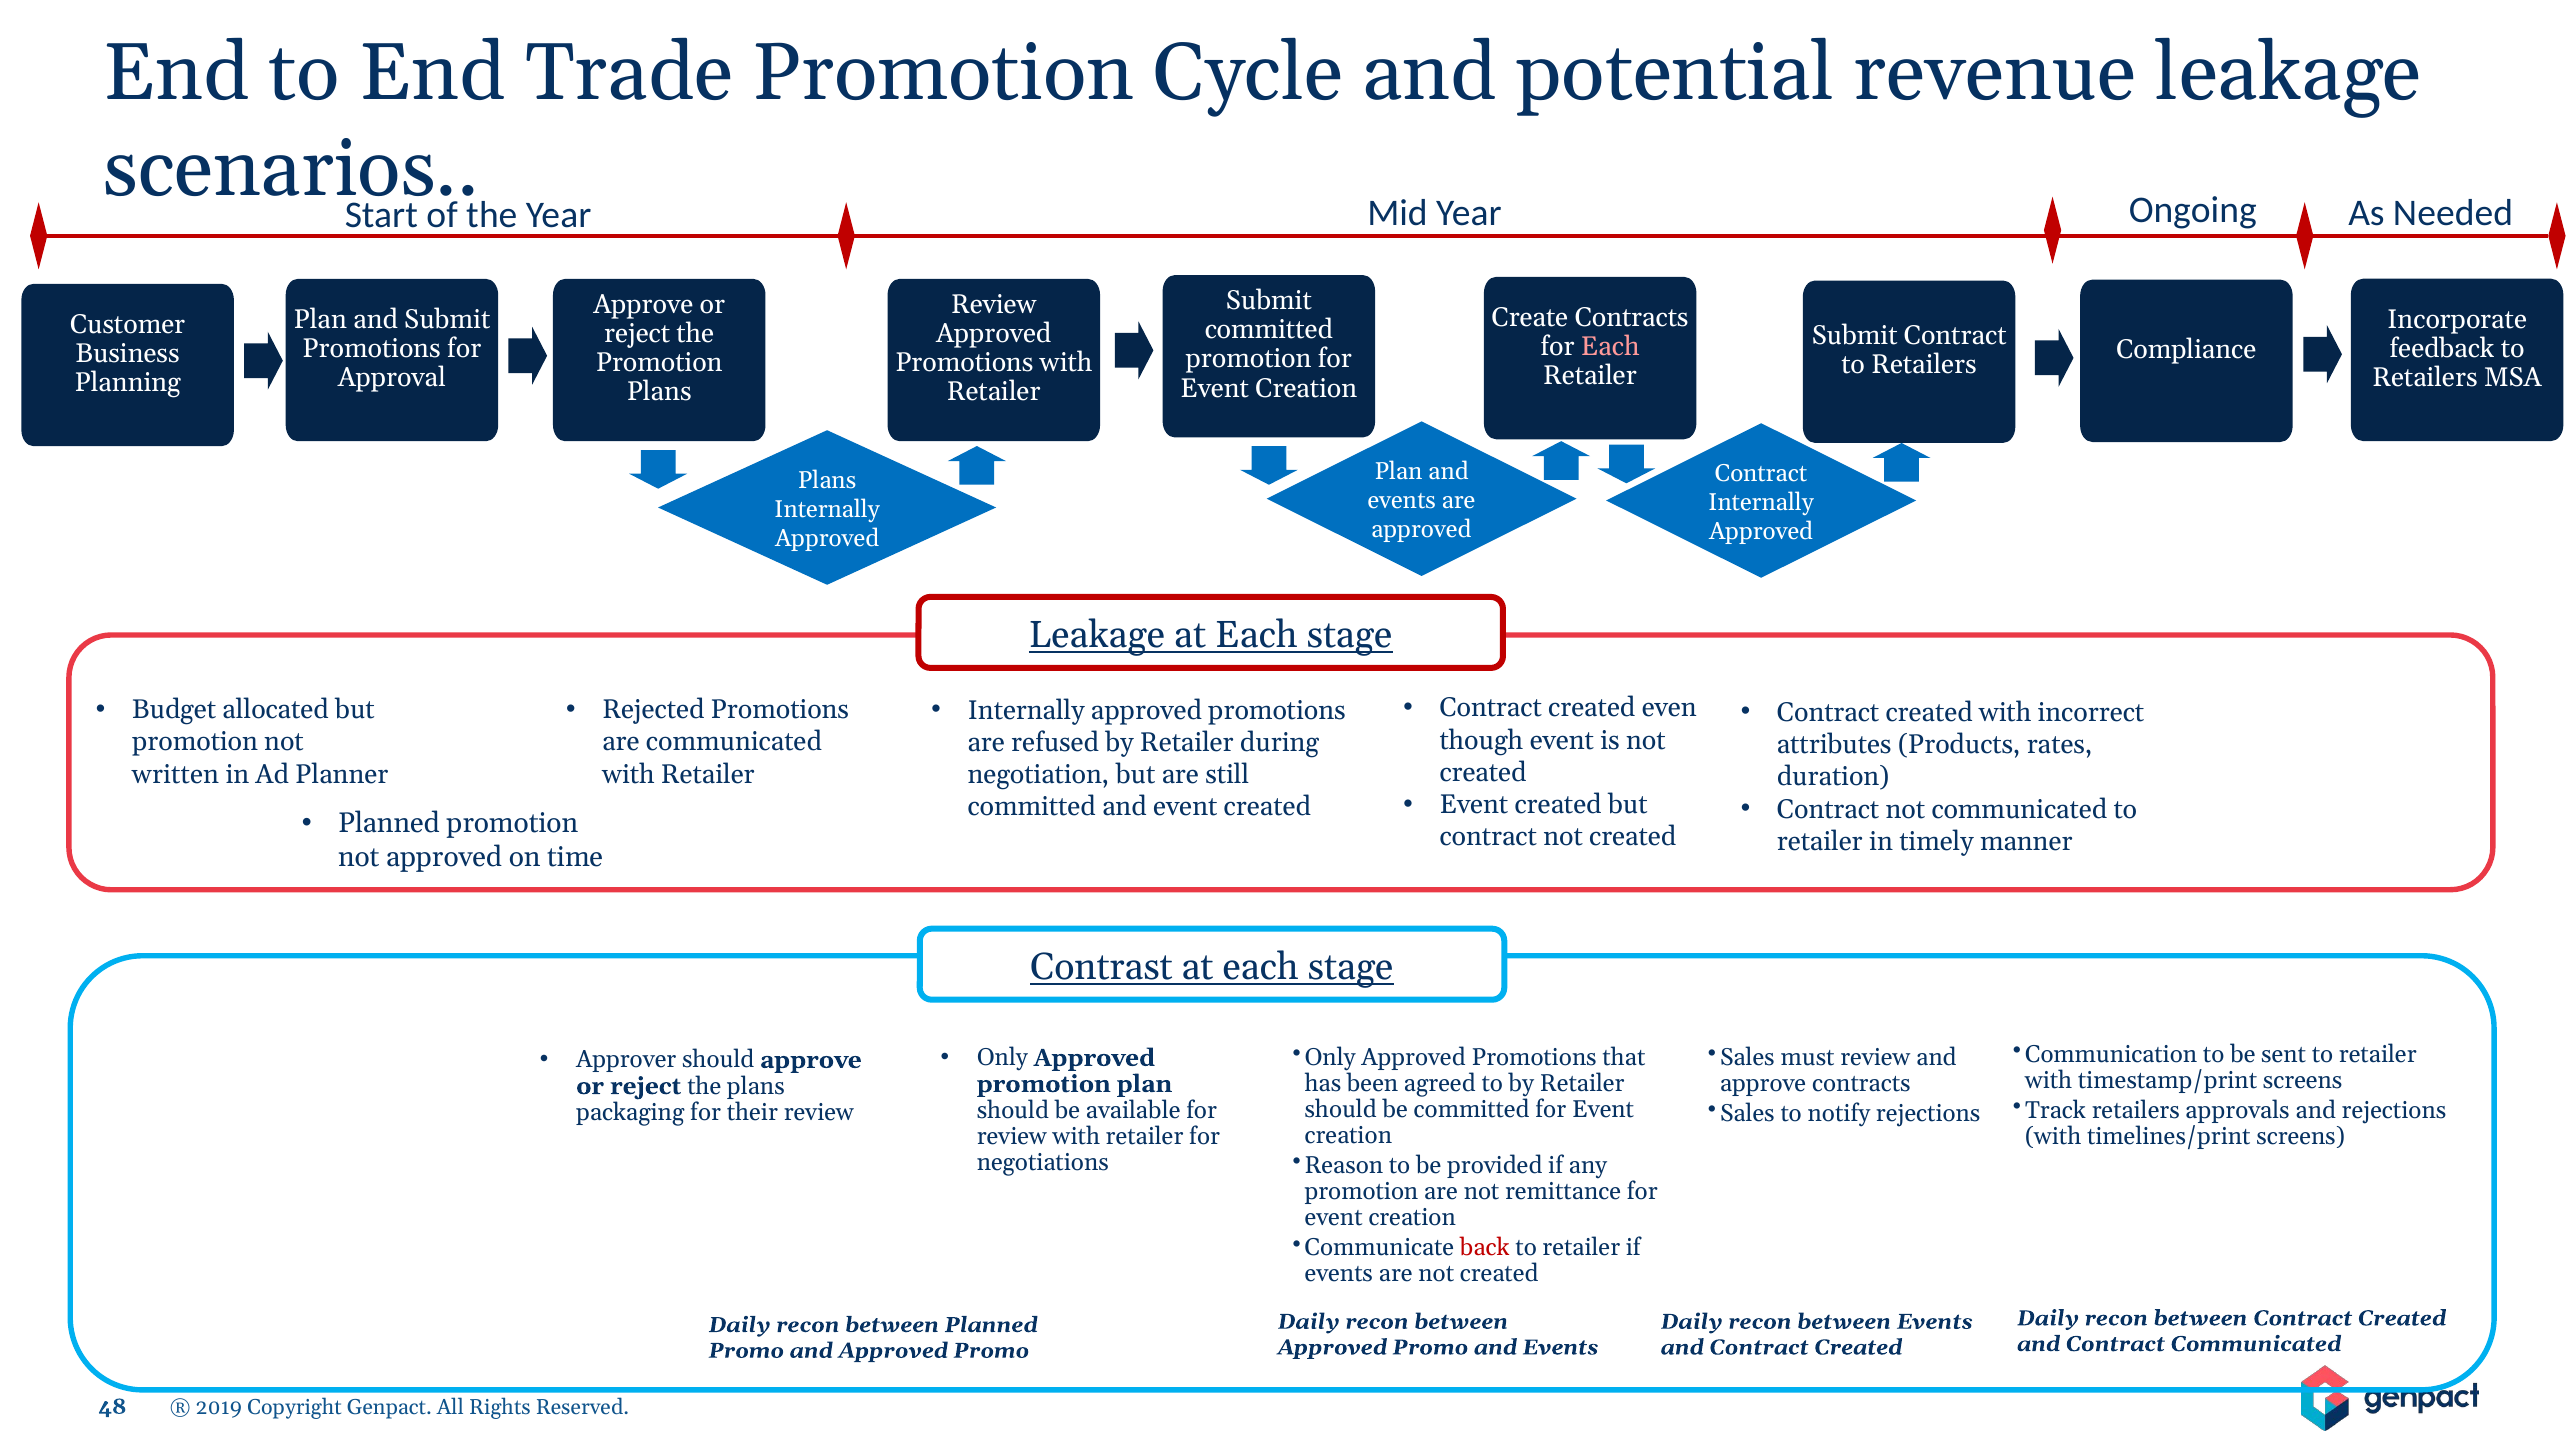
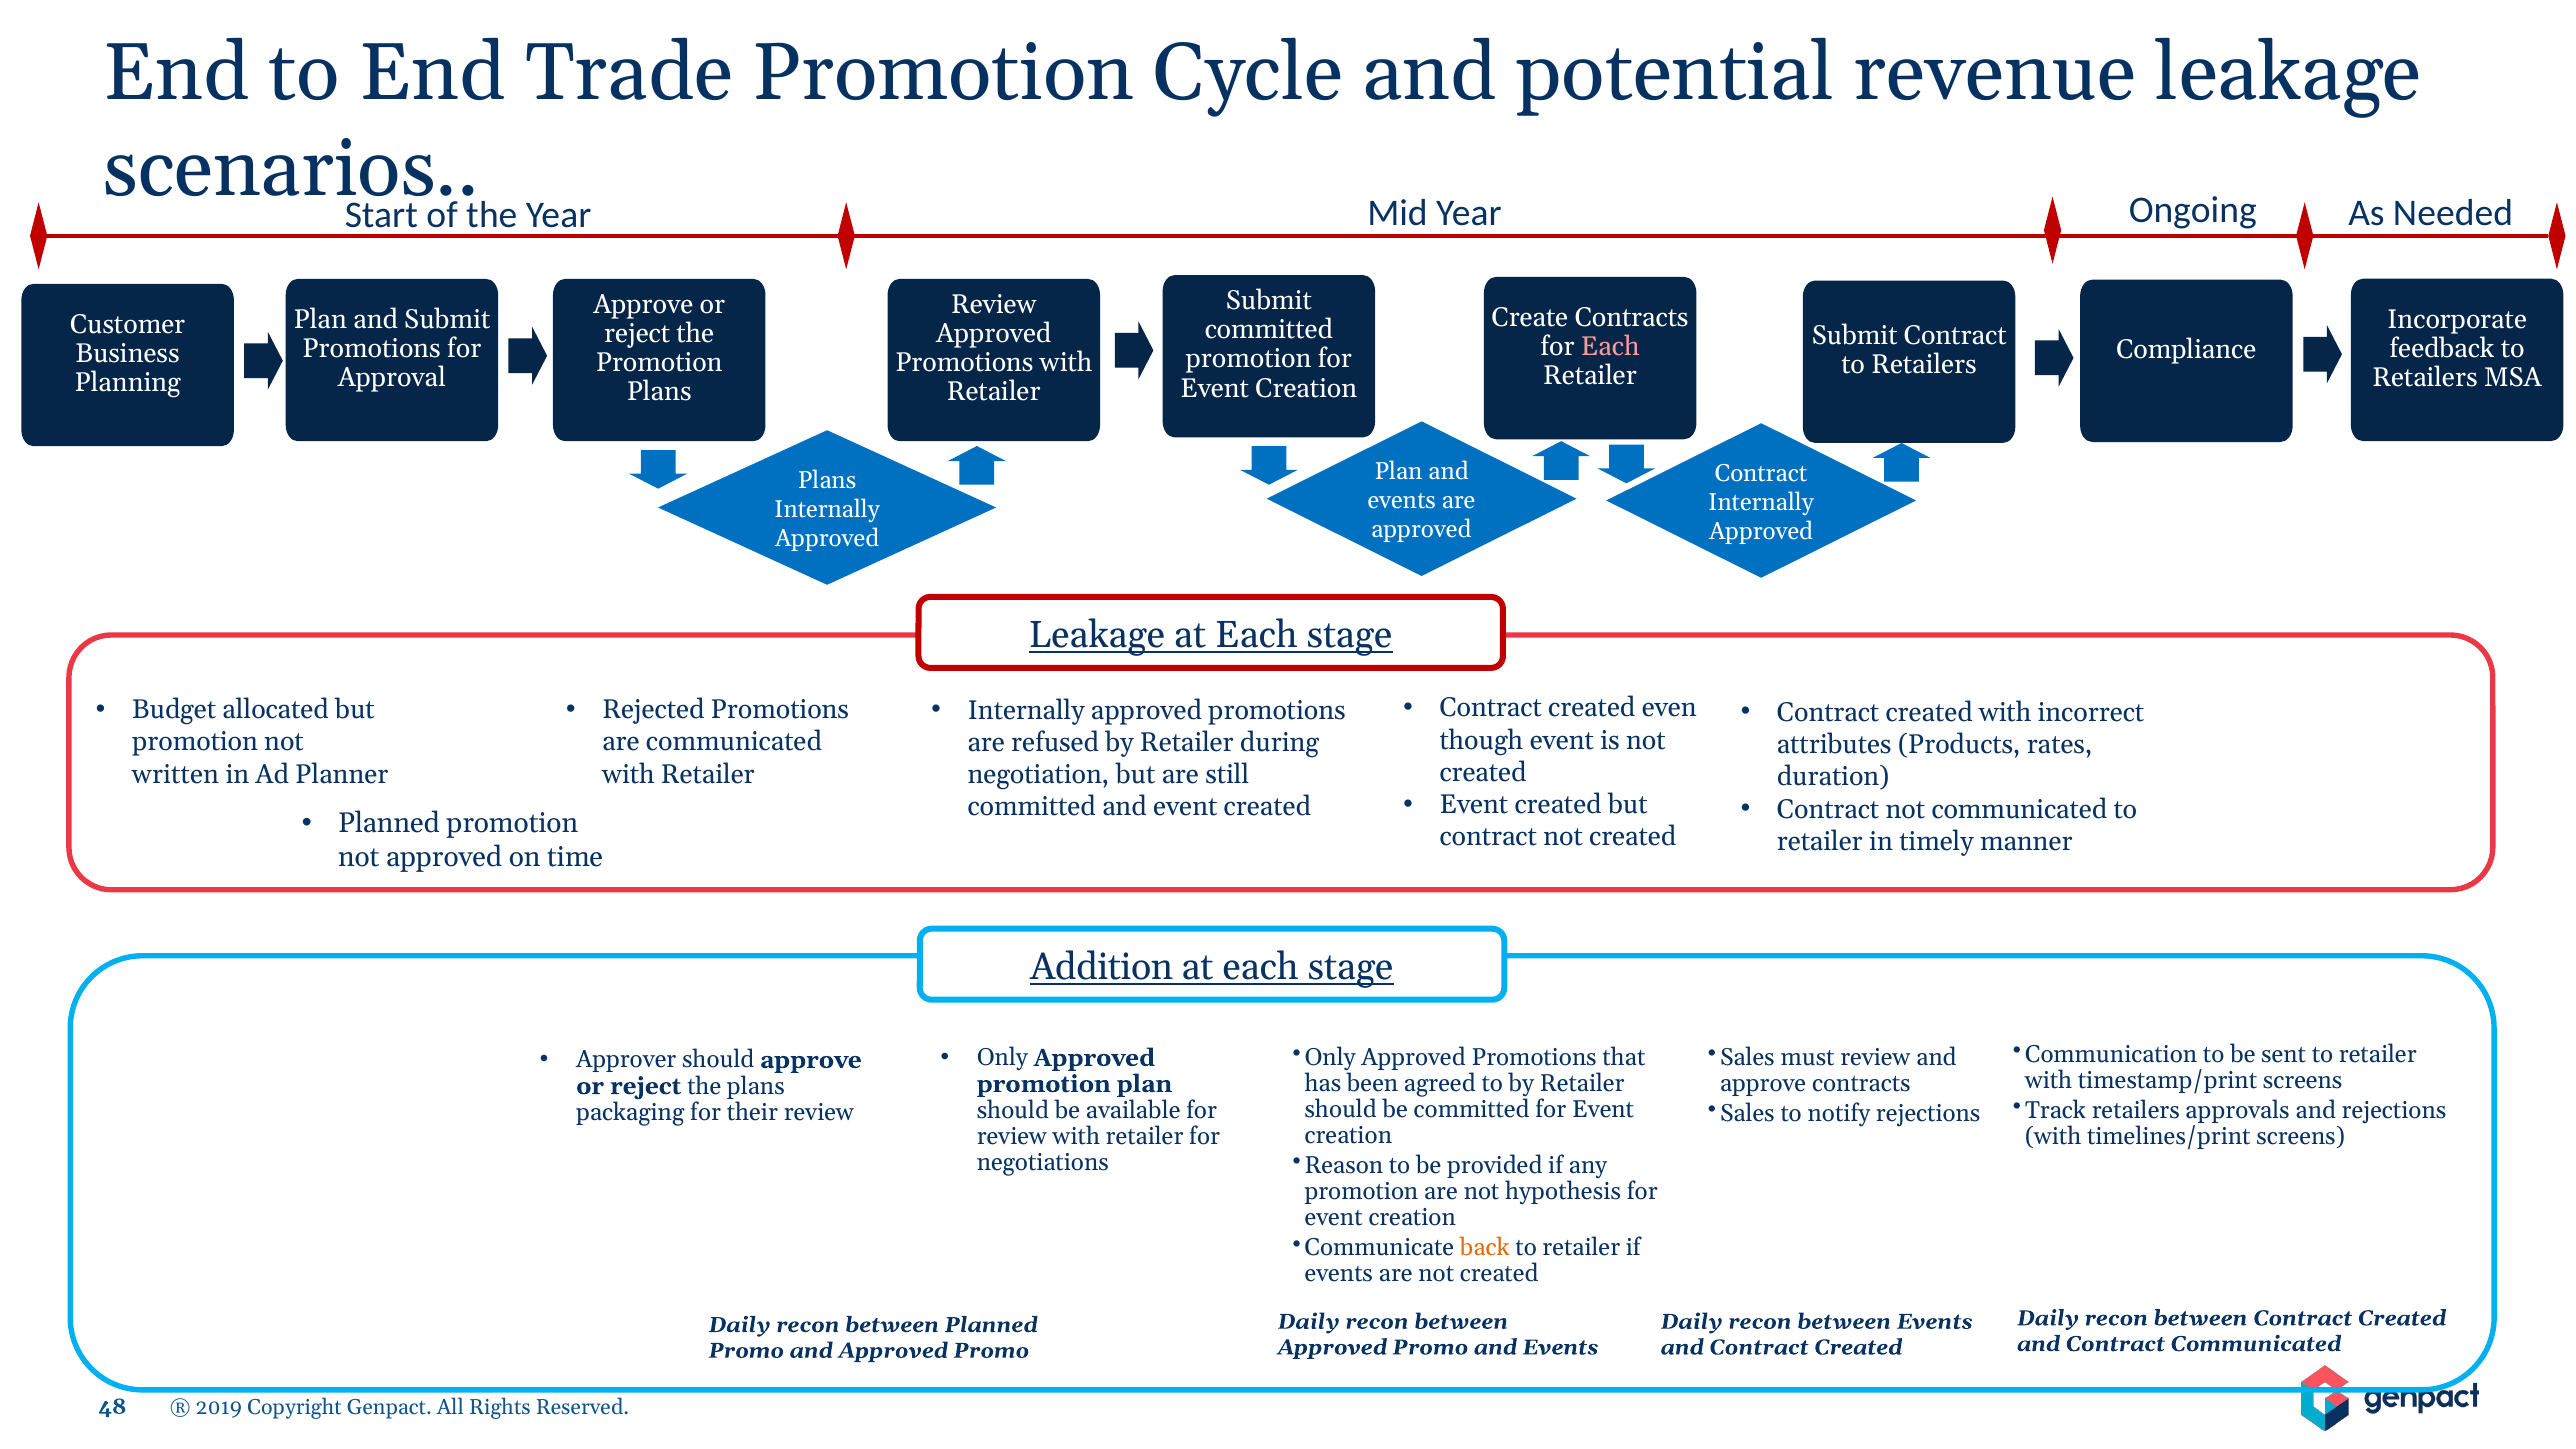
Contrast: Contrast -> Addition
remittance: remittance -> hypothesis
back colour: red -> orange
